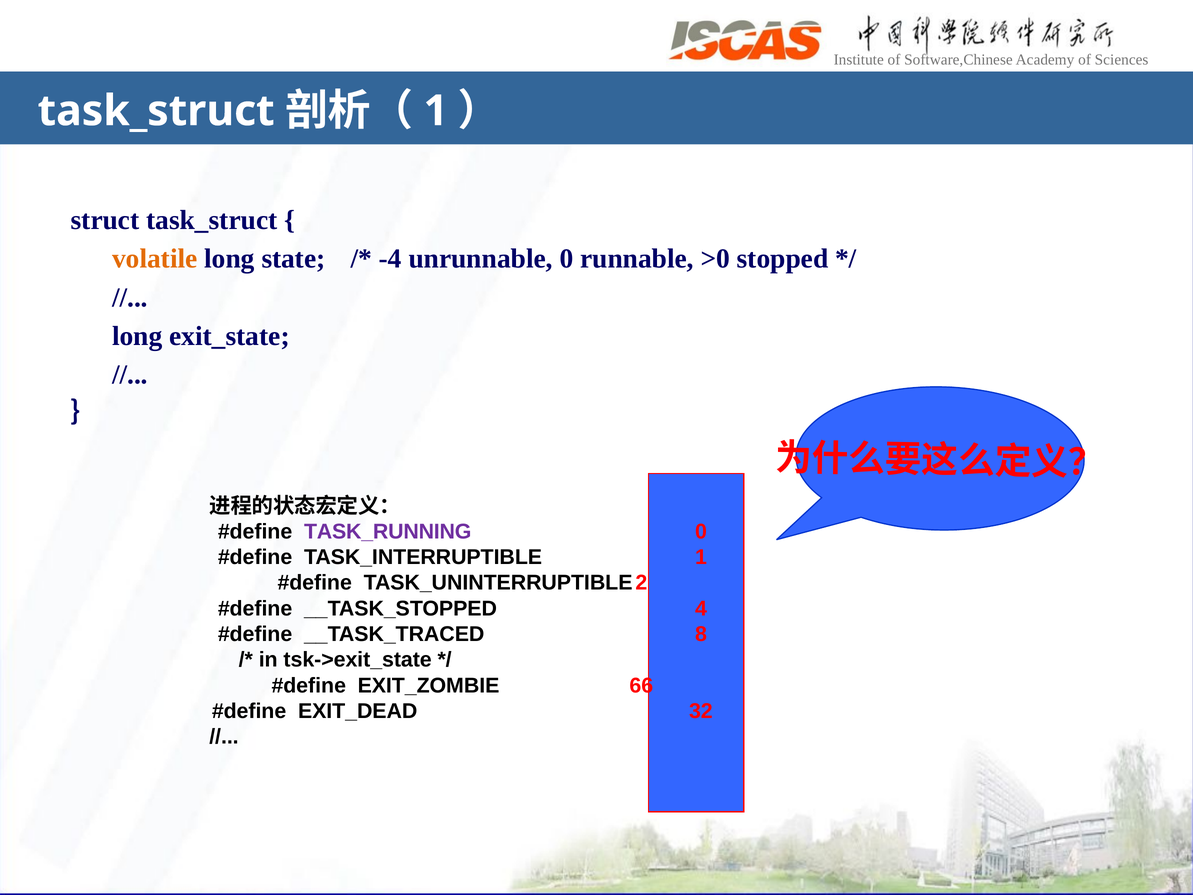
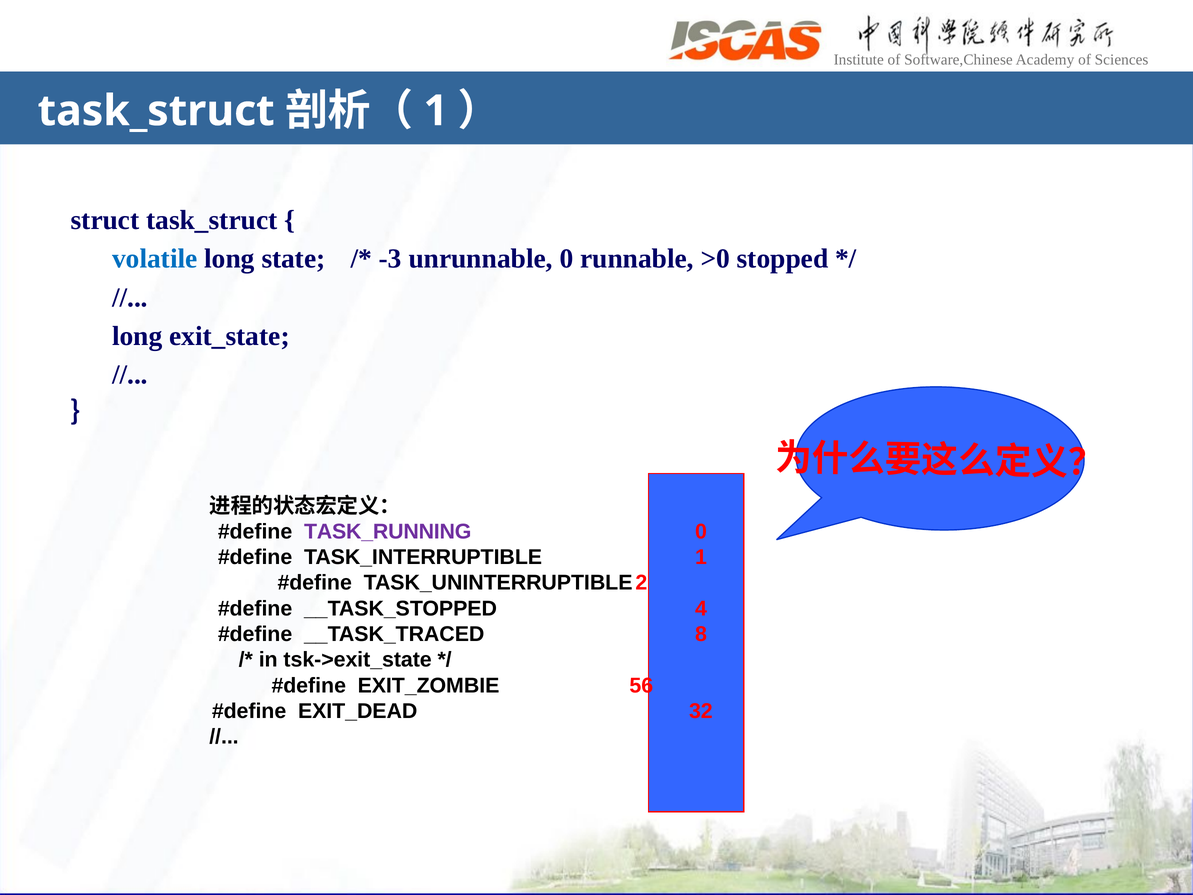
volatile colour: orange -> blue
-4: -4 -> -3
66: 66 -> 56
